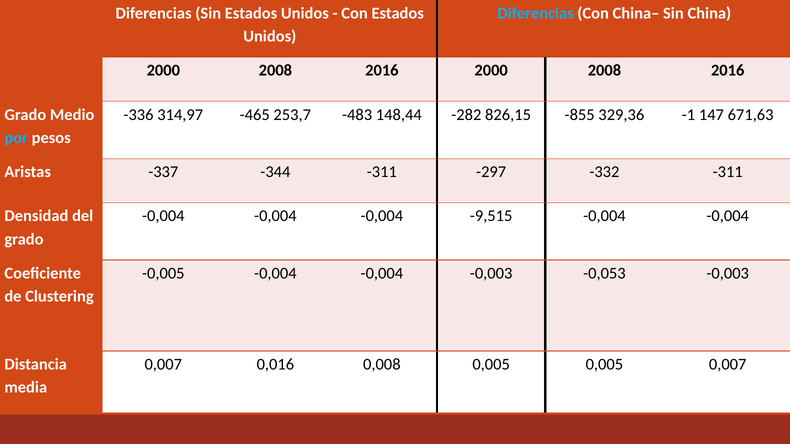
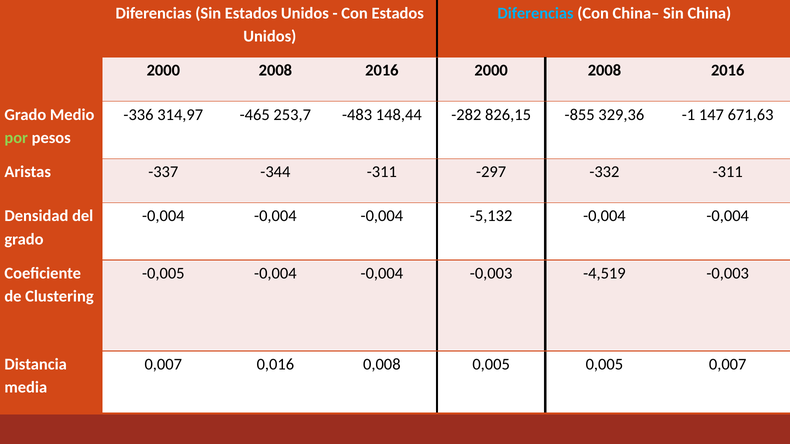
por colour: light blue -> light green
-9,515: -9,515 -> -5,132
-0,053: -0,053 -> -4,519
